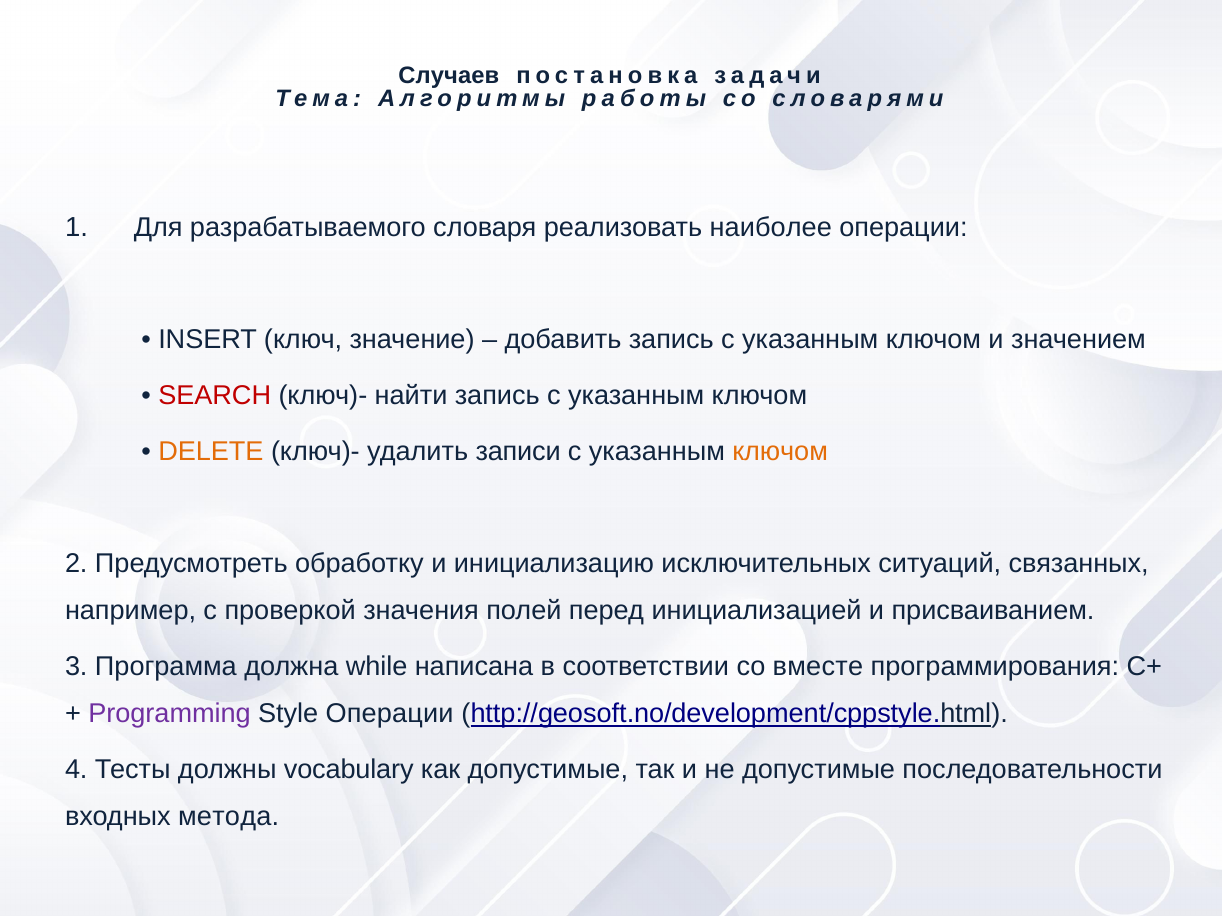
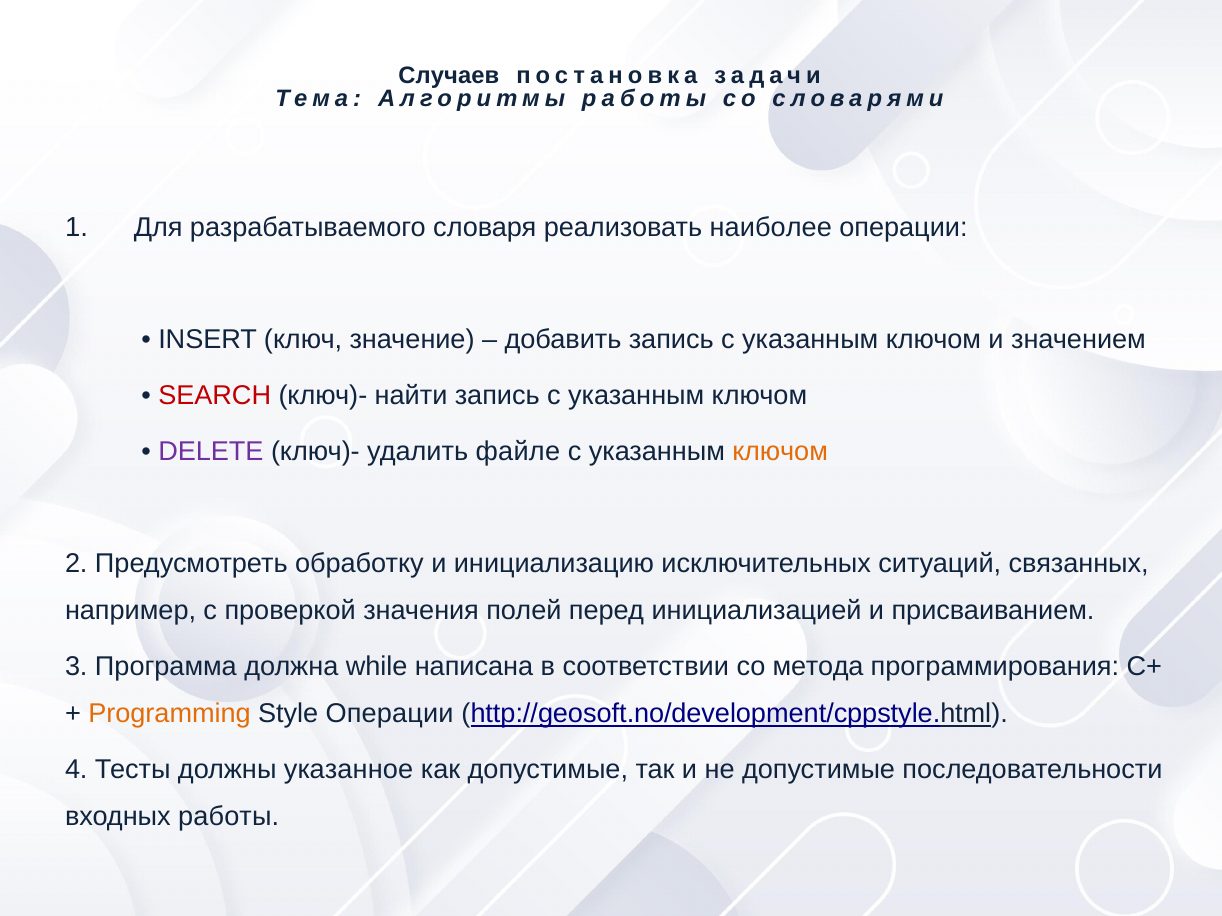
DELETE colour: orange -> purple
записи: записи -> файле
вместе: вместе -> метода
Programming colour: purple -> orange
vocabulary: vocabulary -> указанное
входных метода: метода -> работы
